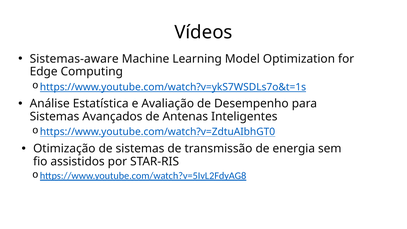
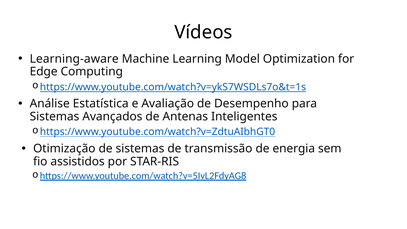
Sistemas-aware: Sistemas-aware -> Learning-aware
